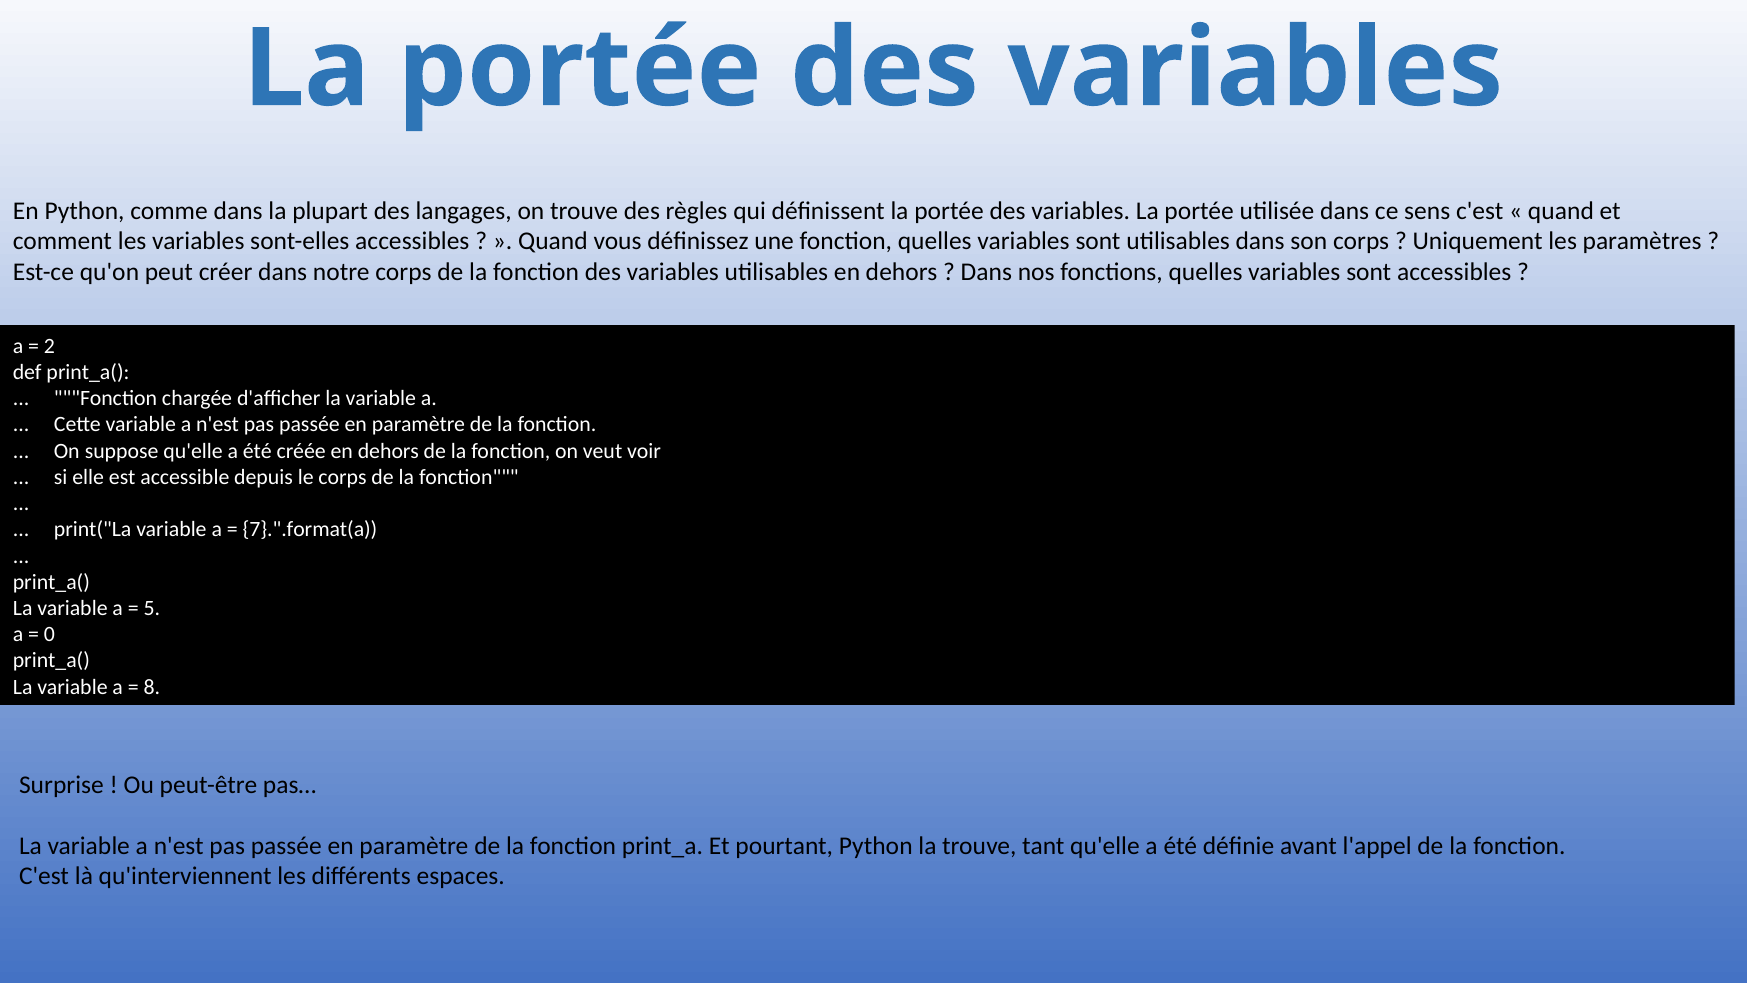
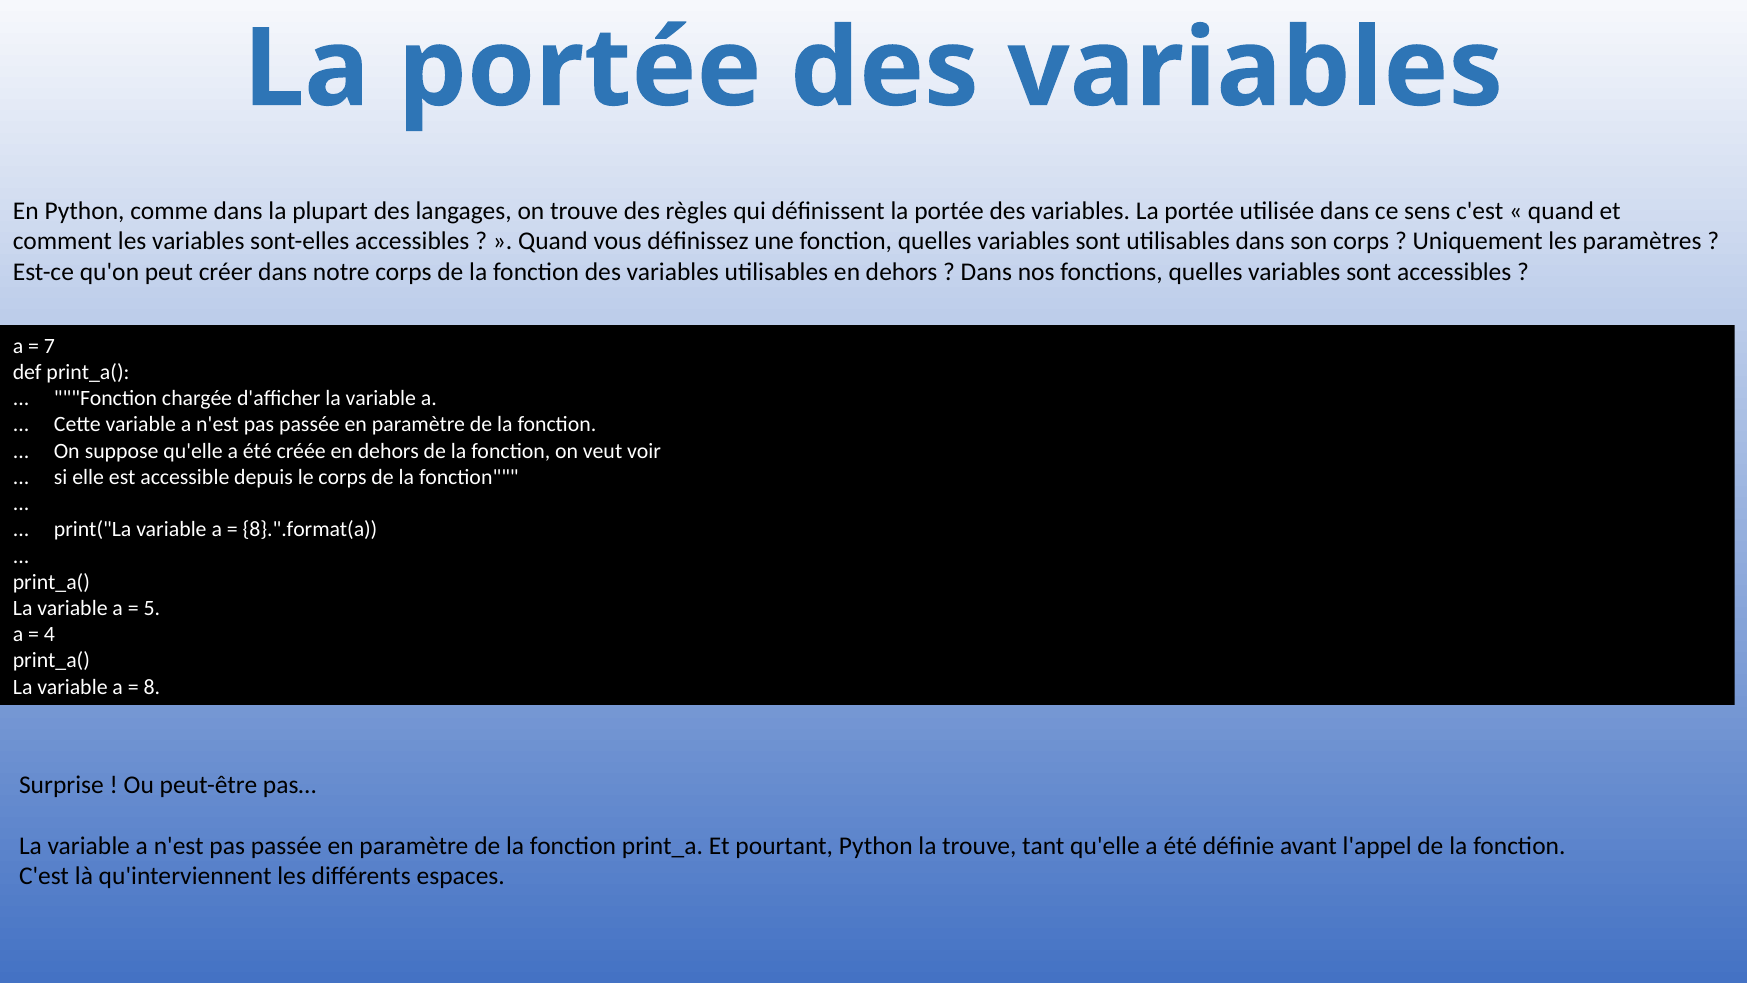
2: 2 -> 7
7}.".format(a: 7}.".format(a -> 8}.".format(a
0: 0 -> 4
